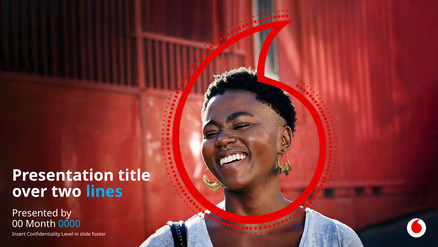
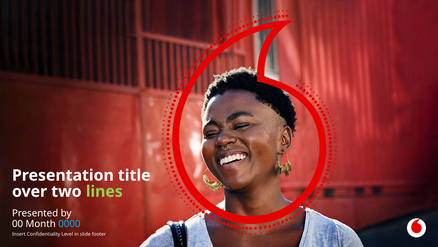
lines colour: light blue -> light green
